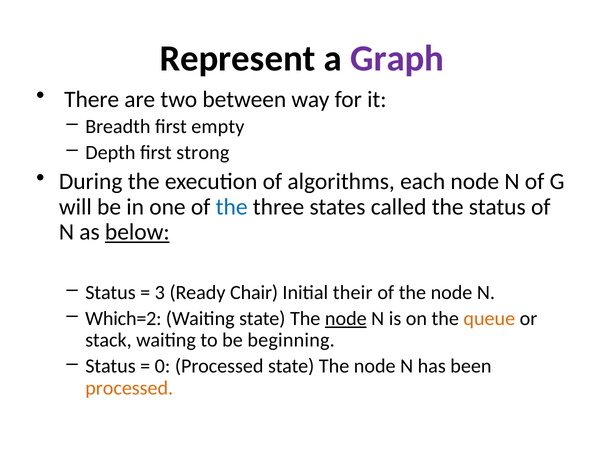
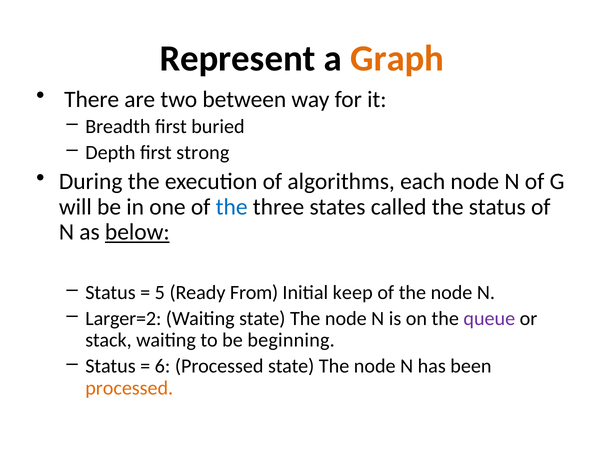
Graph colour: purple -> orange
empty: empty -> buried
3: 3 -> 5
Chair: Chair -> From
their: their -> keep
Which=2: Which=2 -> Larger=2
node at (346, 319) underline: present -> none
queue colour: orange -> purple
0: 0 -> 6
